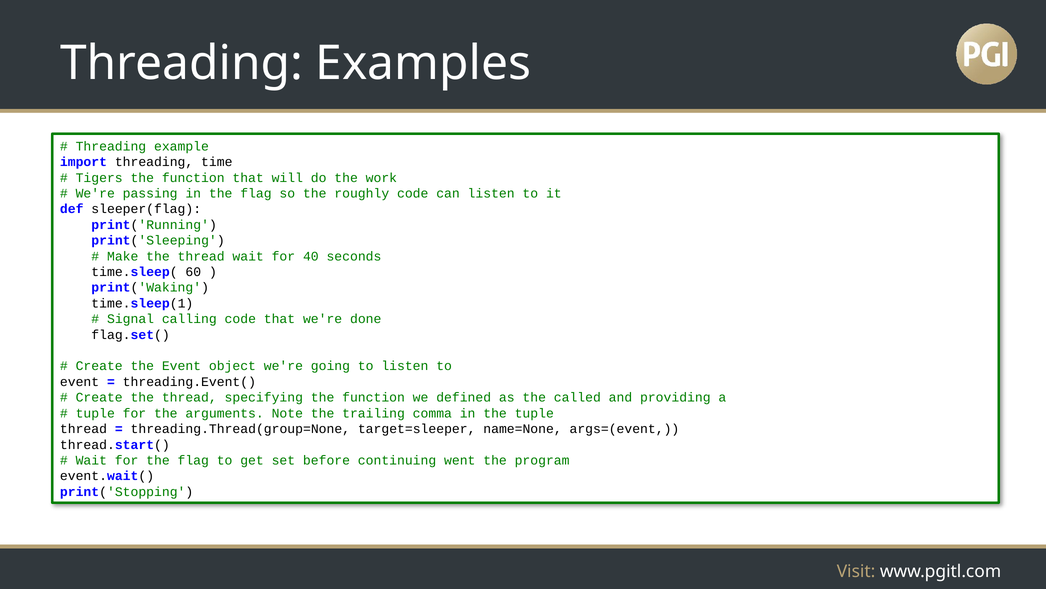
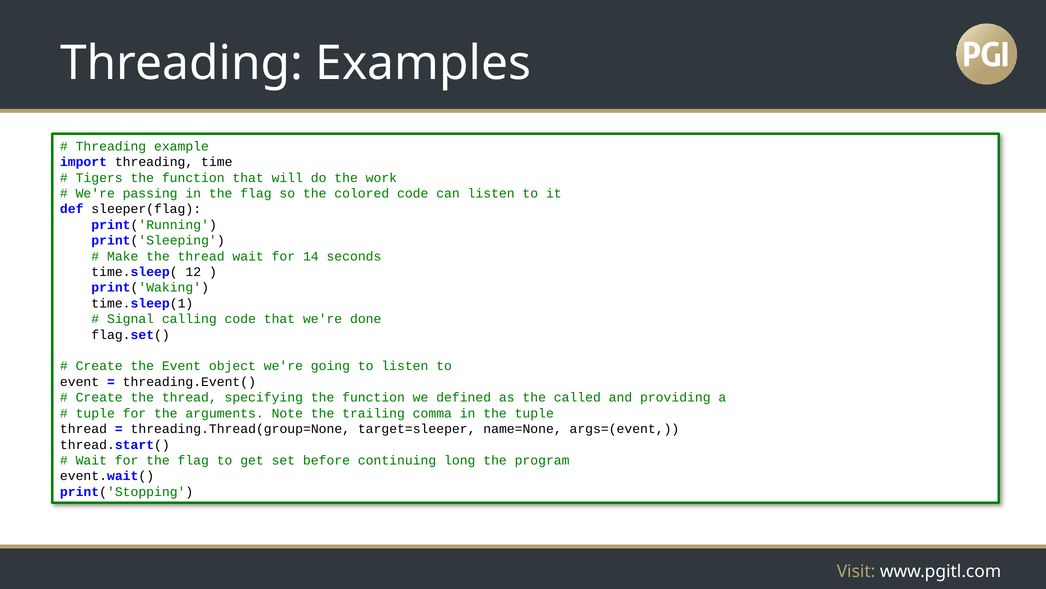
roughly: roughly -> colored
40: 40 -> 14
60: 60 -> 12
went: went -> long
